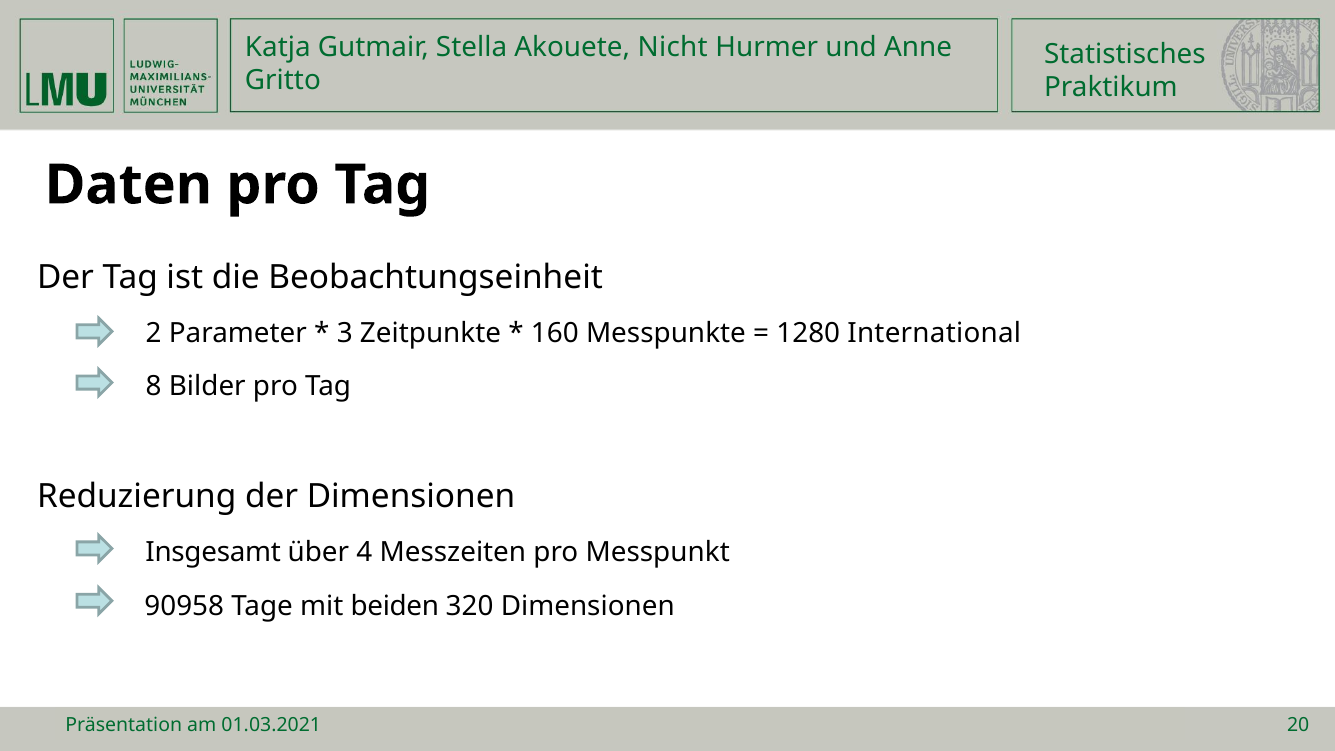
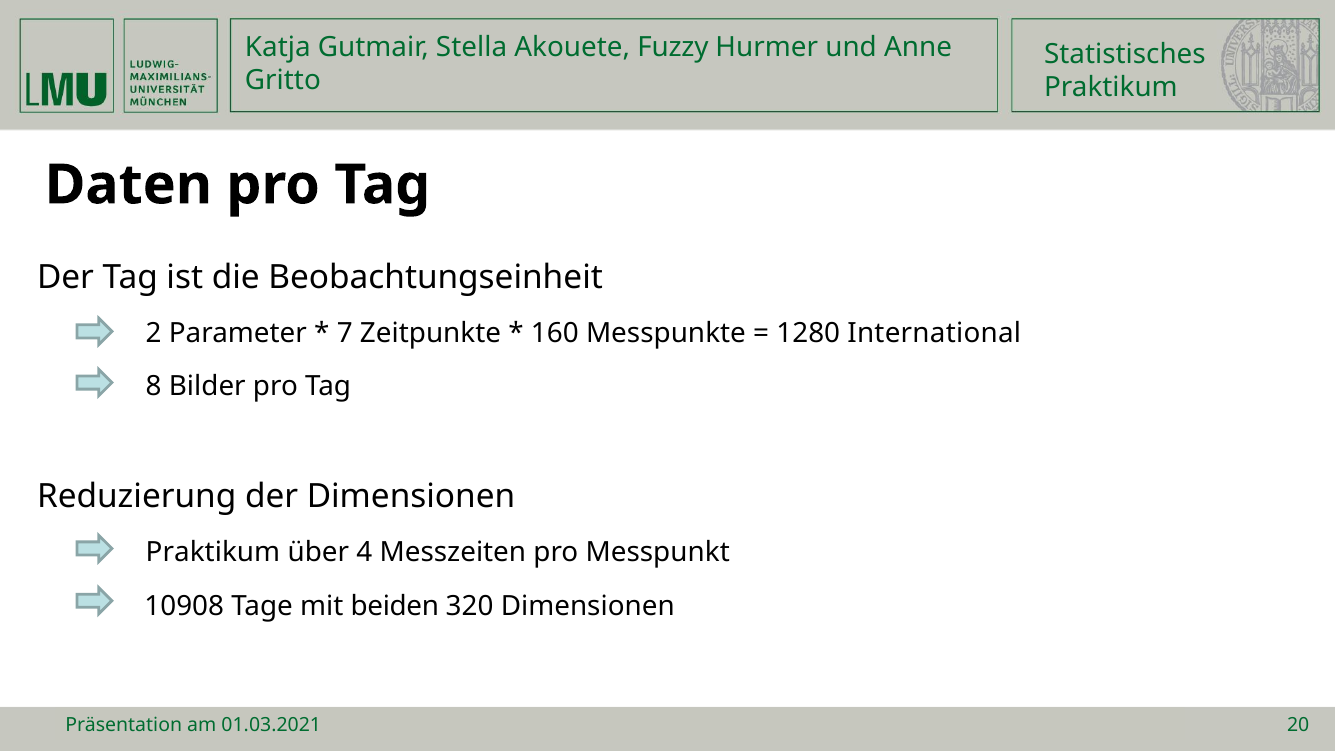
Nicht: Nicht -> Fuzzy
3: 3 -> 7
Insgesamt at (213, 553): Insgesamt -> Praktikum
90958: 90958 -> 10908
